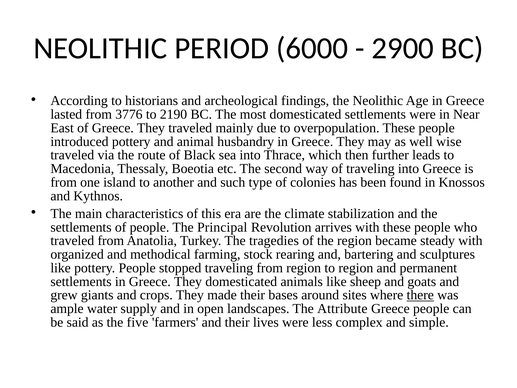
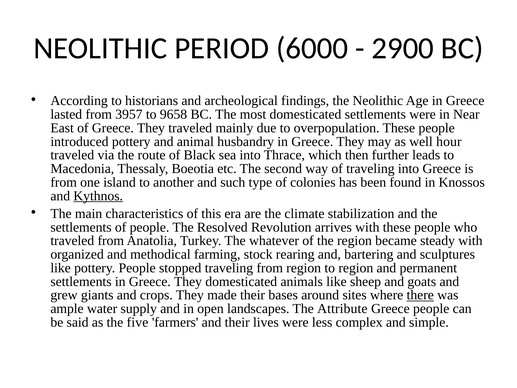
3776: 3776 -> 3957
2190: 2190 -> 9658
wise: wise -> hour
Kythnos underline: none -> present
Principal: Principal -> Resolved
tragedies: tragedies -> whatever
